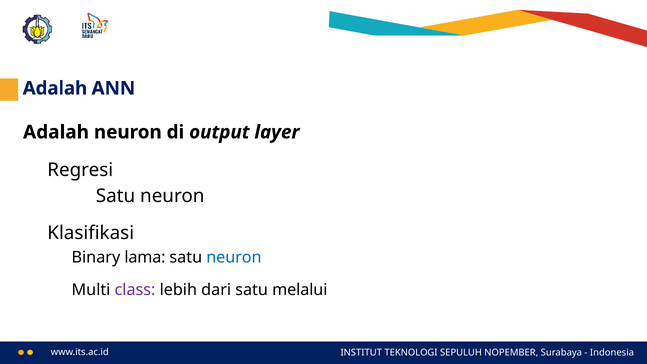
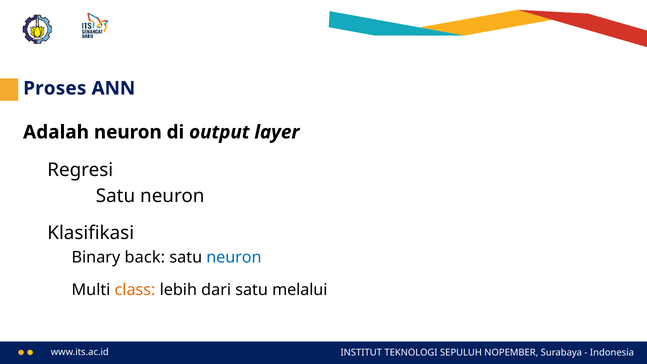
Adalah at (55, 88): Adalah -> Proses
lama: lama -> back
class colour: purple -> orange
